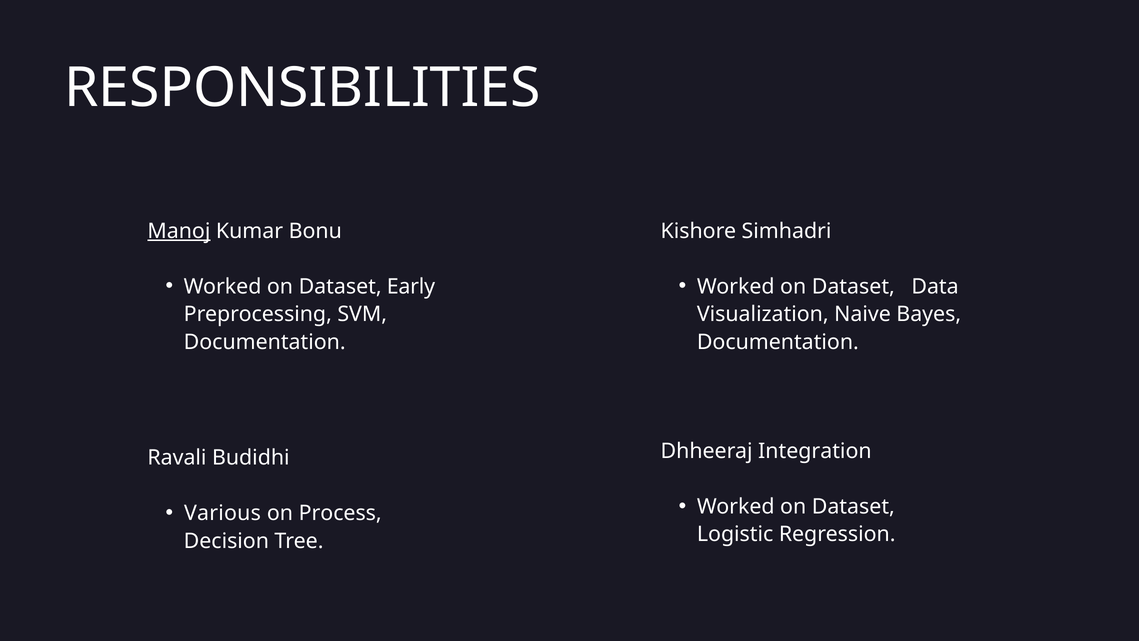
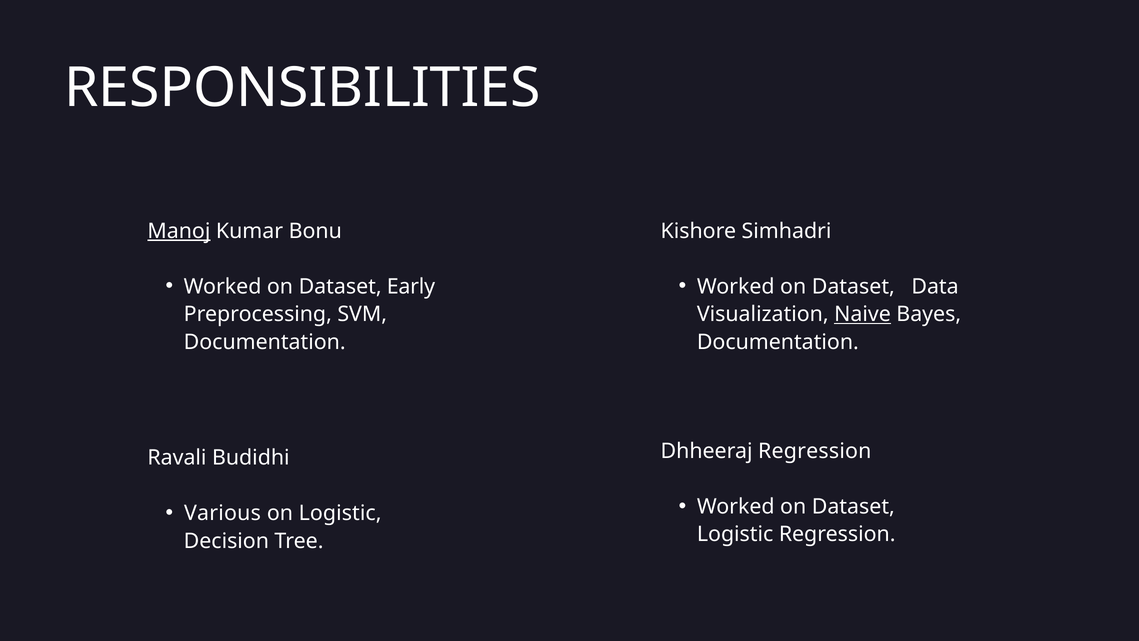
Naive underline: none -> present
Dhheeraj Integration: Integration -> Regression
on Process: Process -> Logistic
